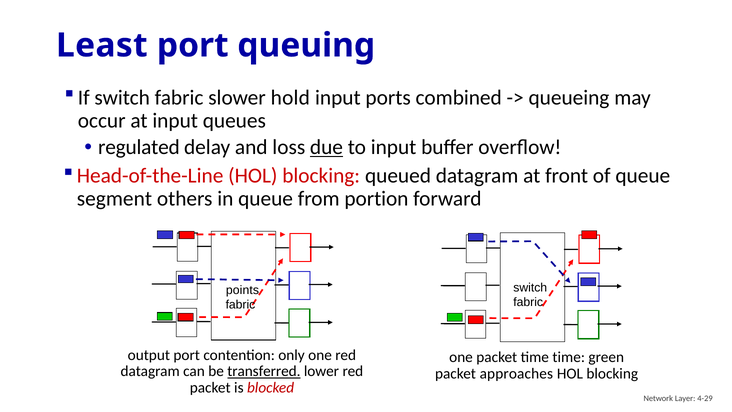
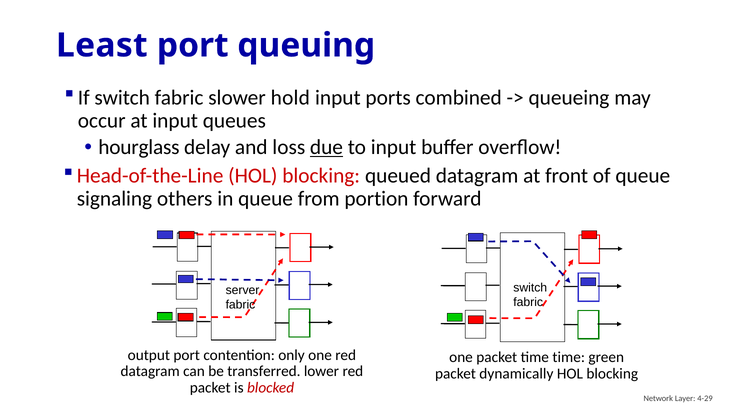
regulated: regulated -> hourglass
segment: segment -> signaling
points: points -> server
transferred underline: present -> none
approaches: approaches -> dynamically
